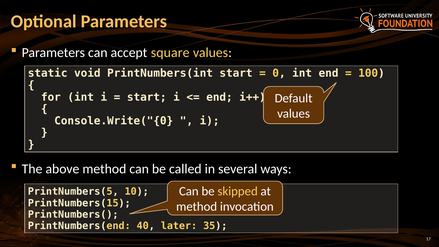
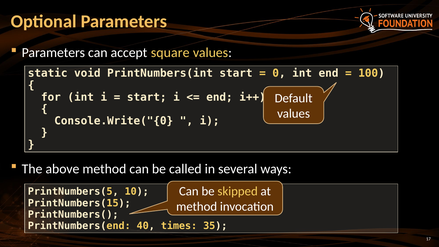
later: later -> times
